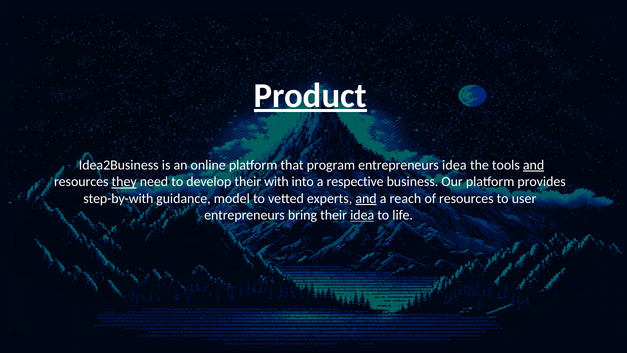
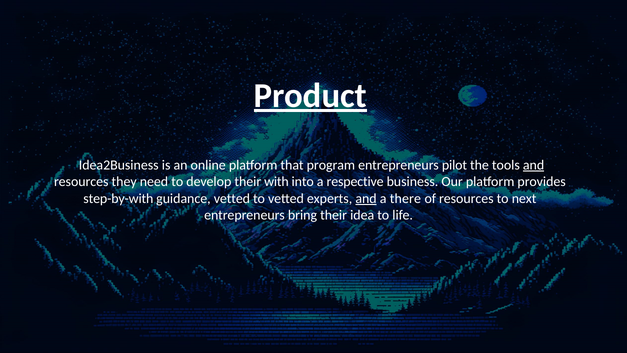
entrepreneurs idea: idea -> pilot
they underline: present -> none
guidance model: model -> vetted
reach: reach -> there
user: user -> next
idea at (362, 215) underline: present -> none
